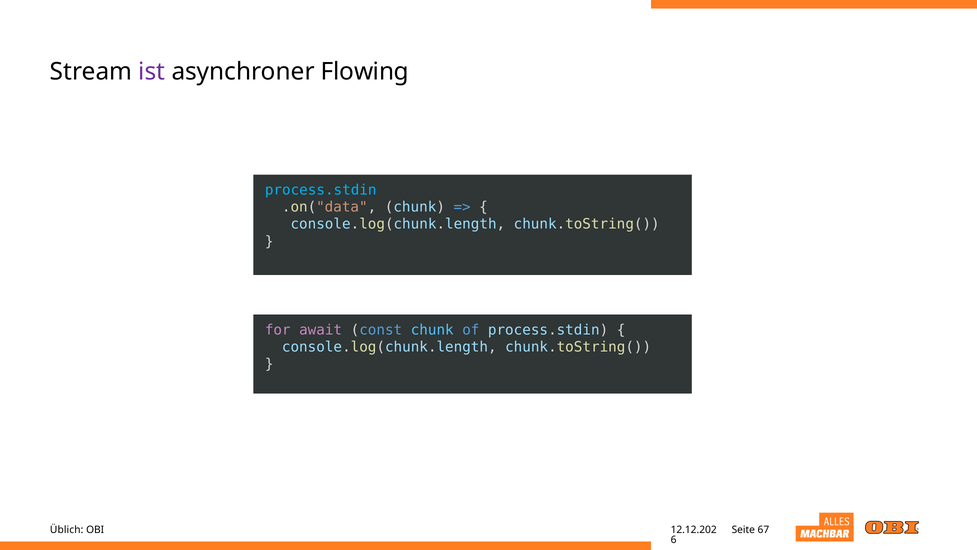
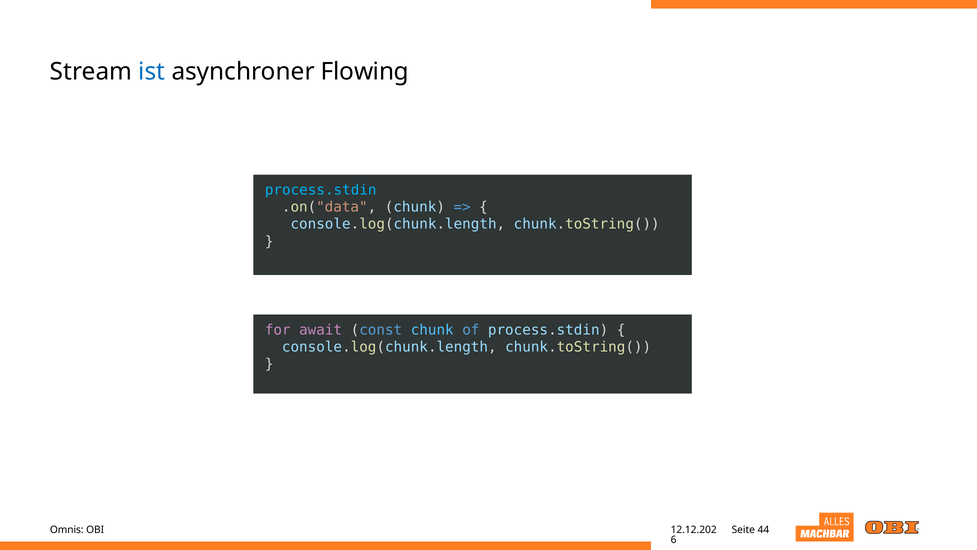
ist colour: purple -> blue
Üblich: Üblich -> Omnis
67: 67 -> 44
